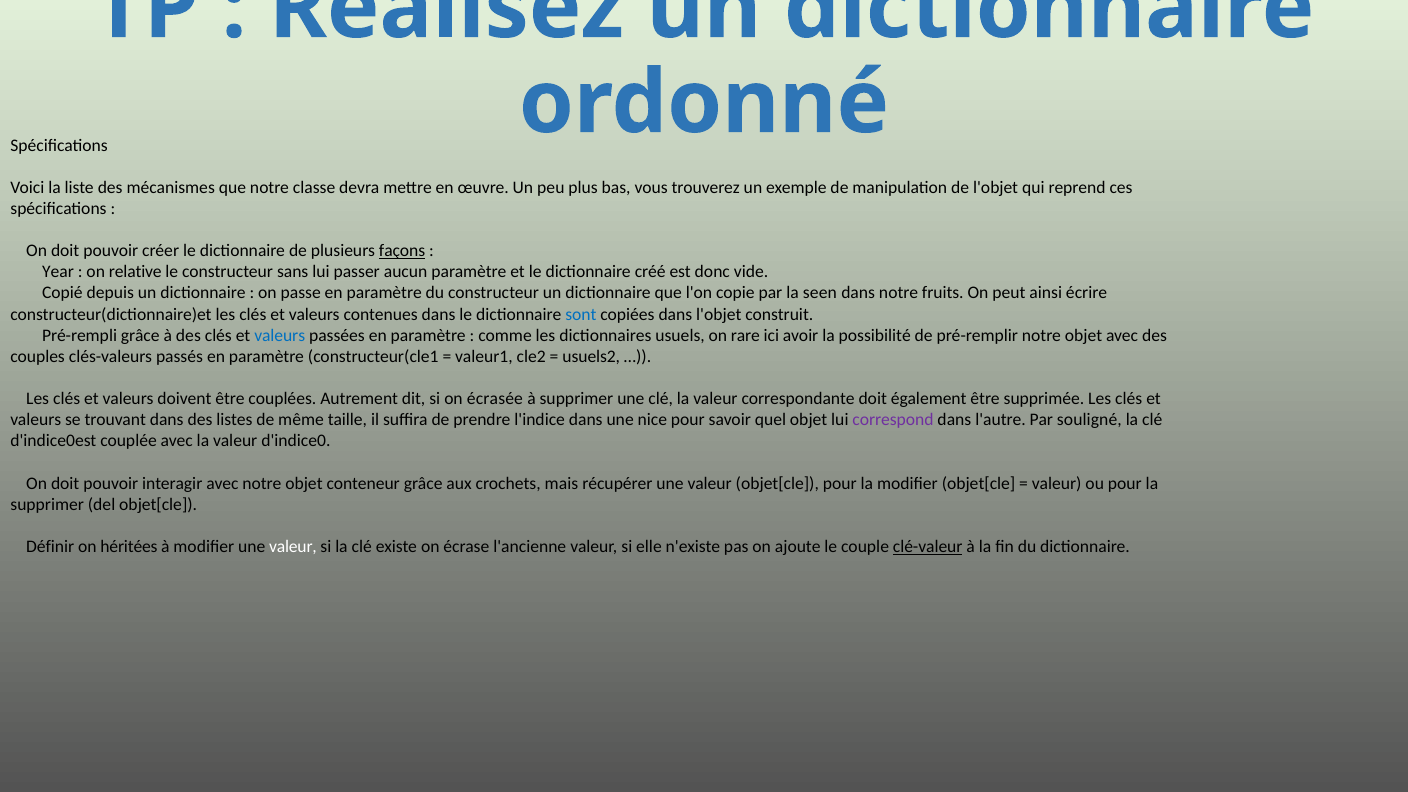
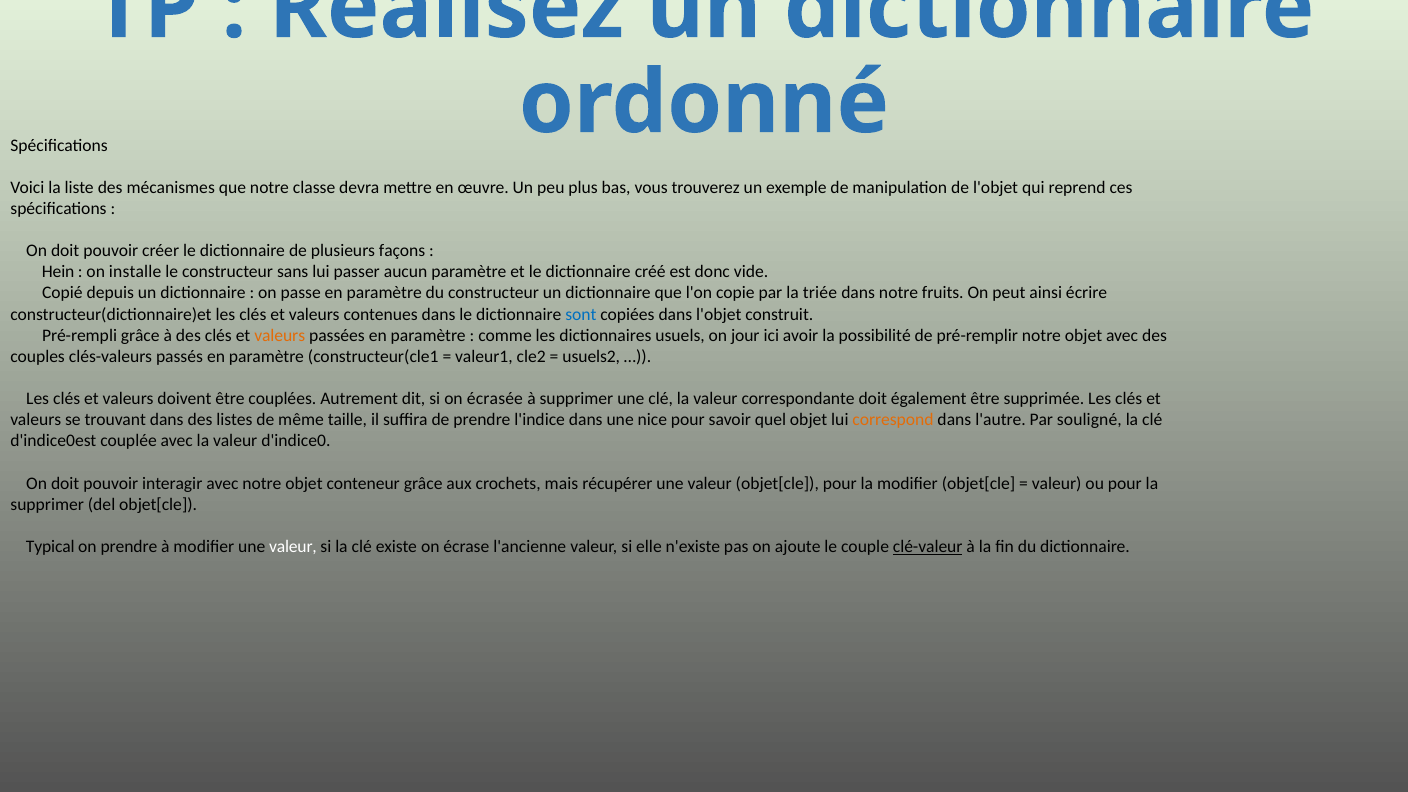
façons underline: present -> none
Year: Year -> Hein
relative: relative -> installe
seen: seen -> triée
valeurs at (280, 335) colour: blue -> orange
rare: rare -> jour
correspond colour: purple -> orange
Définir: Définir -> Typical
on héritées: héritées -> prendre
